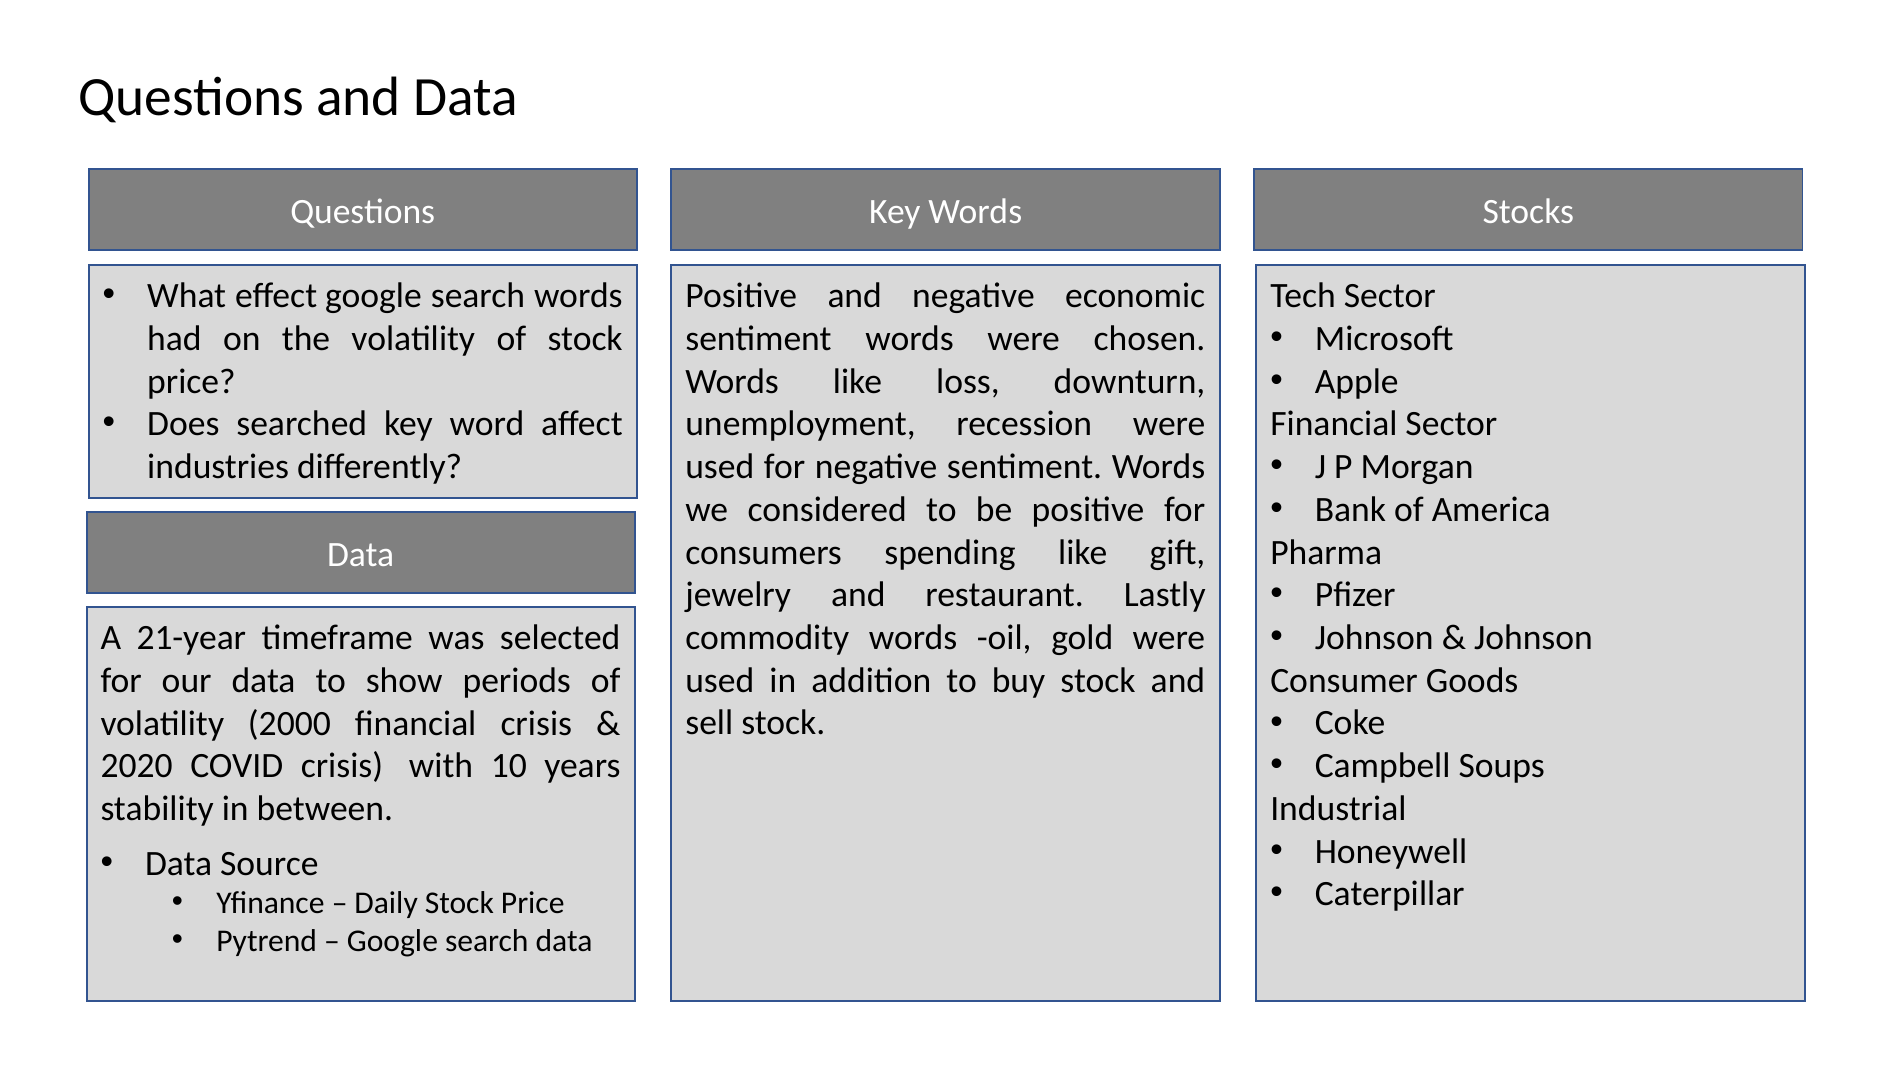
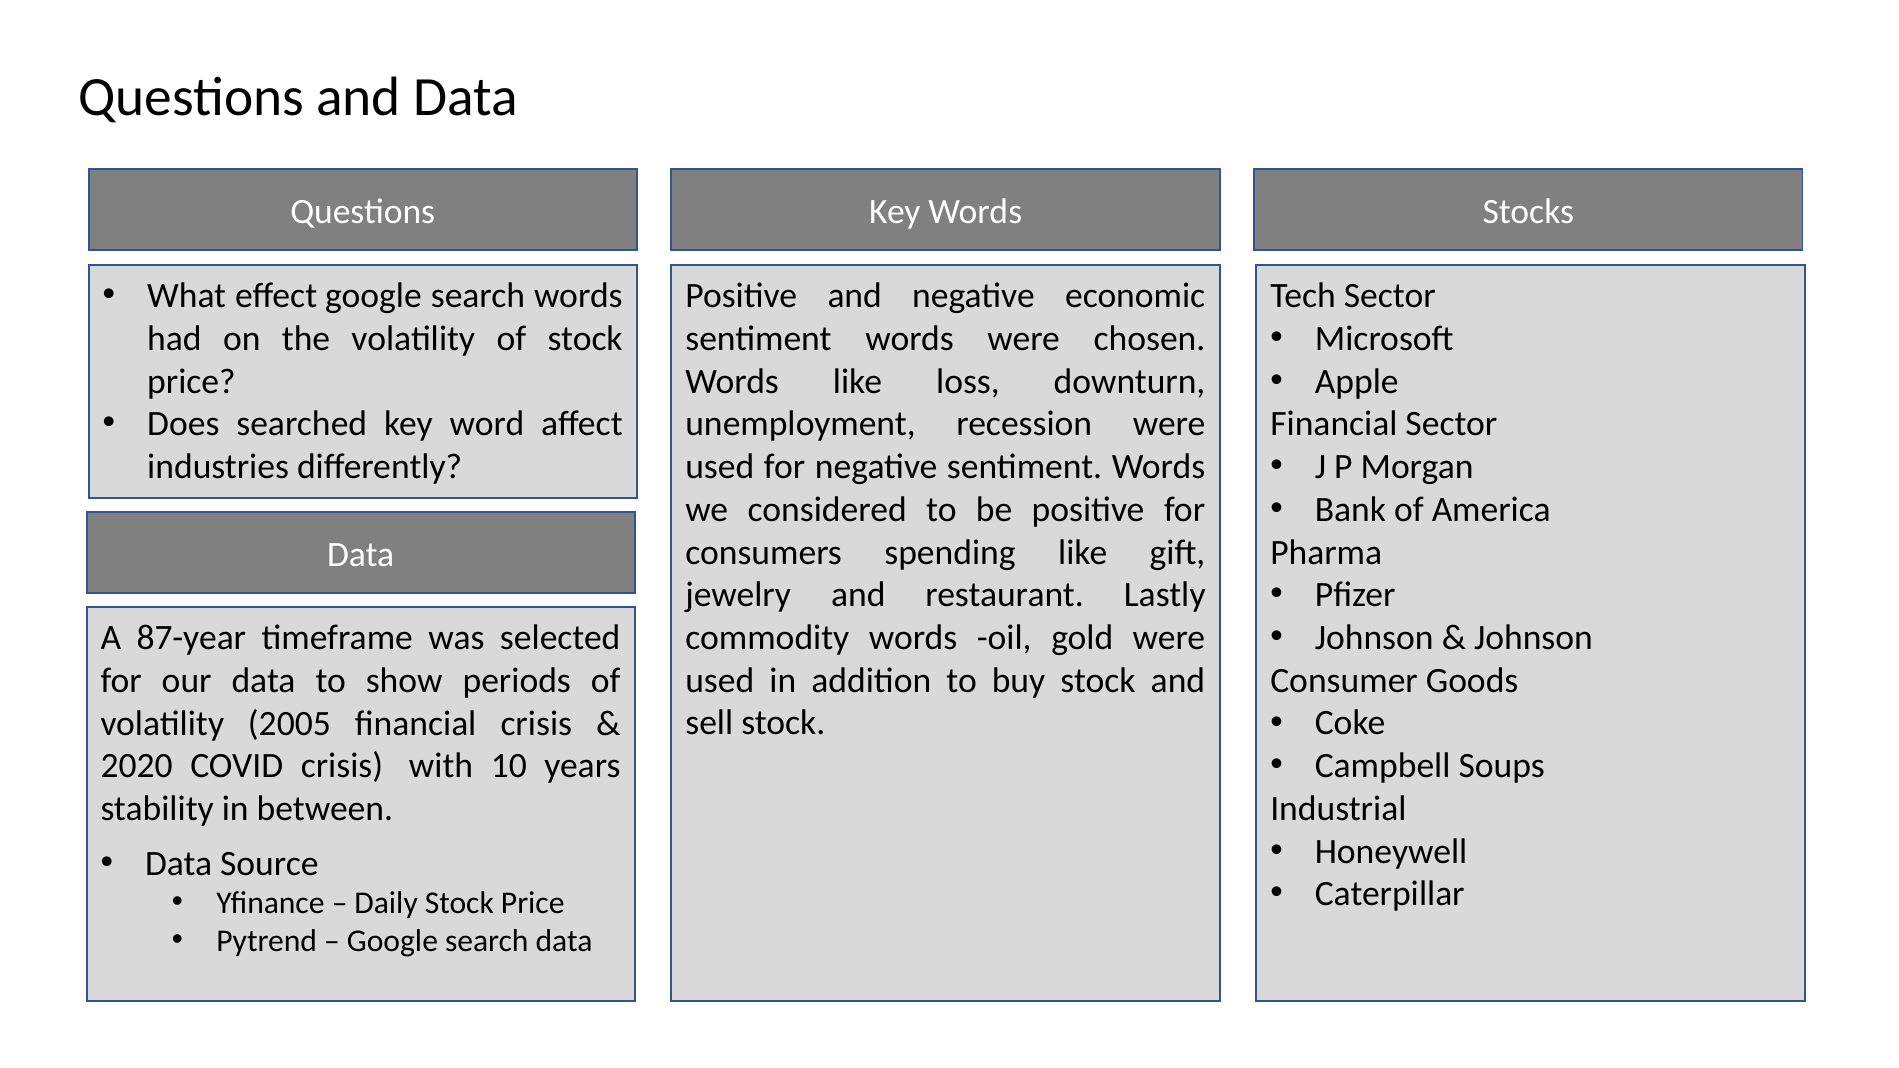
21-year: 21-year -> 87-year
2000: 2000 -> 2005
